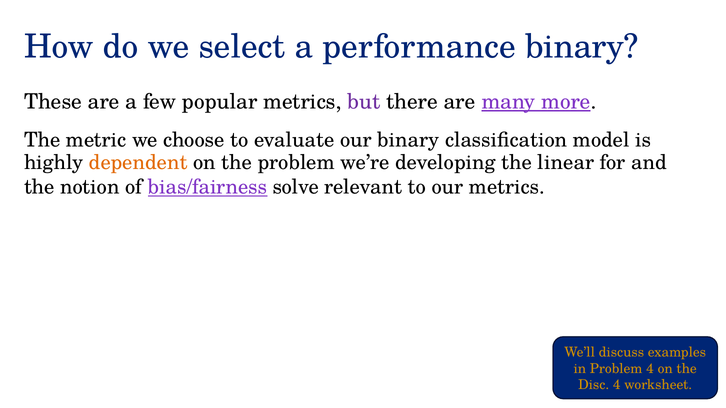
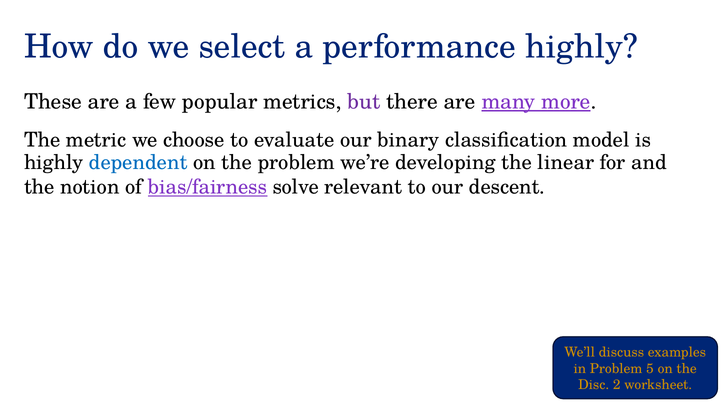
performance binary: binary -> highly
dependent colour: orange -> blue
our metrics: metrics -> descent
Problem 4: 4 -> 5
Disc 4: 4 -> 2
